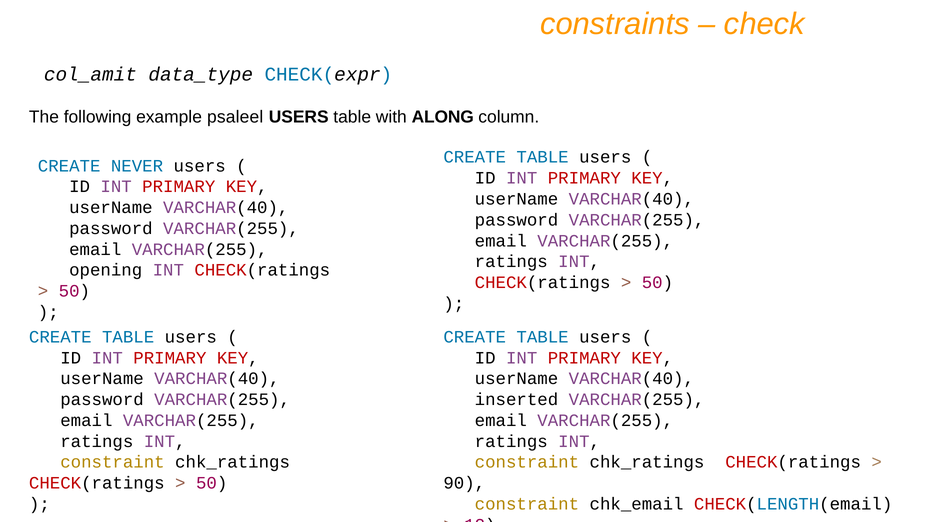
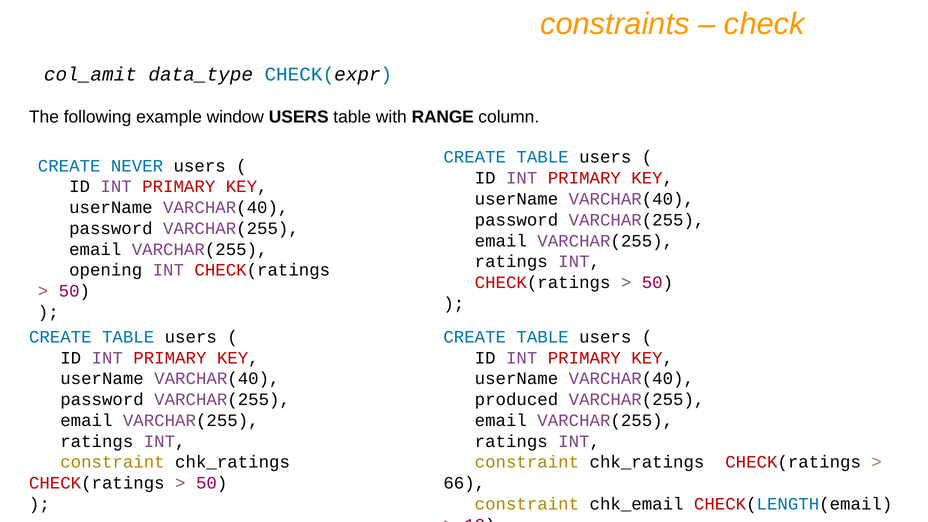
psaleel: psaleel -> window
ALONG: ALONG -> RANGE
inserted: inserted -> produced
90: 90 -> 66
